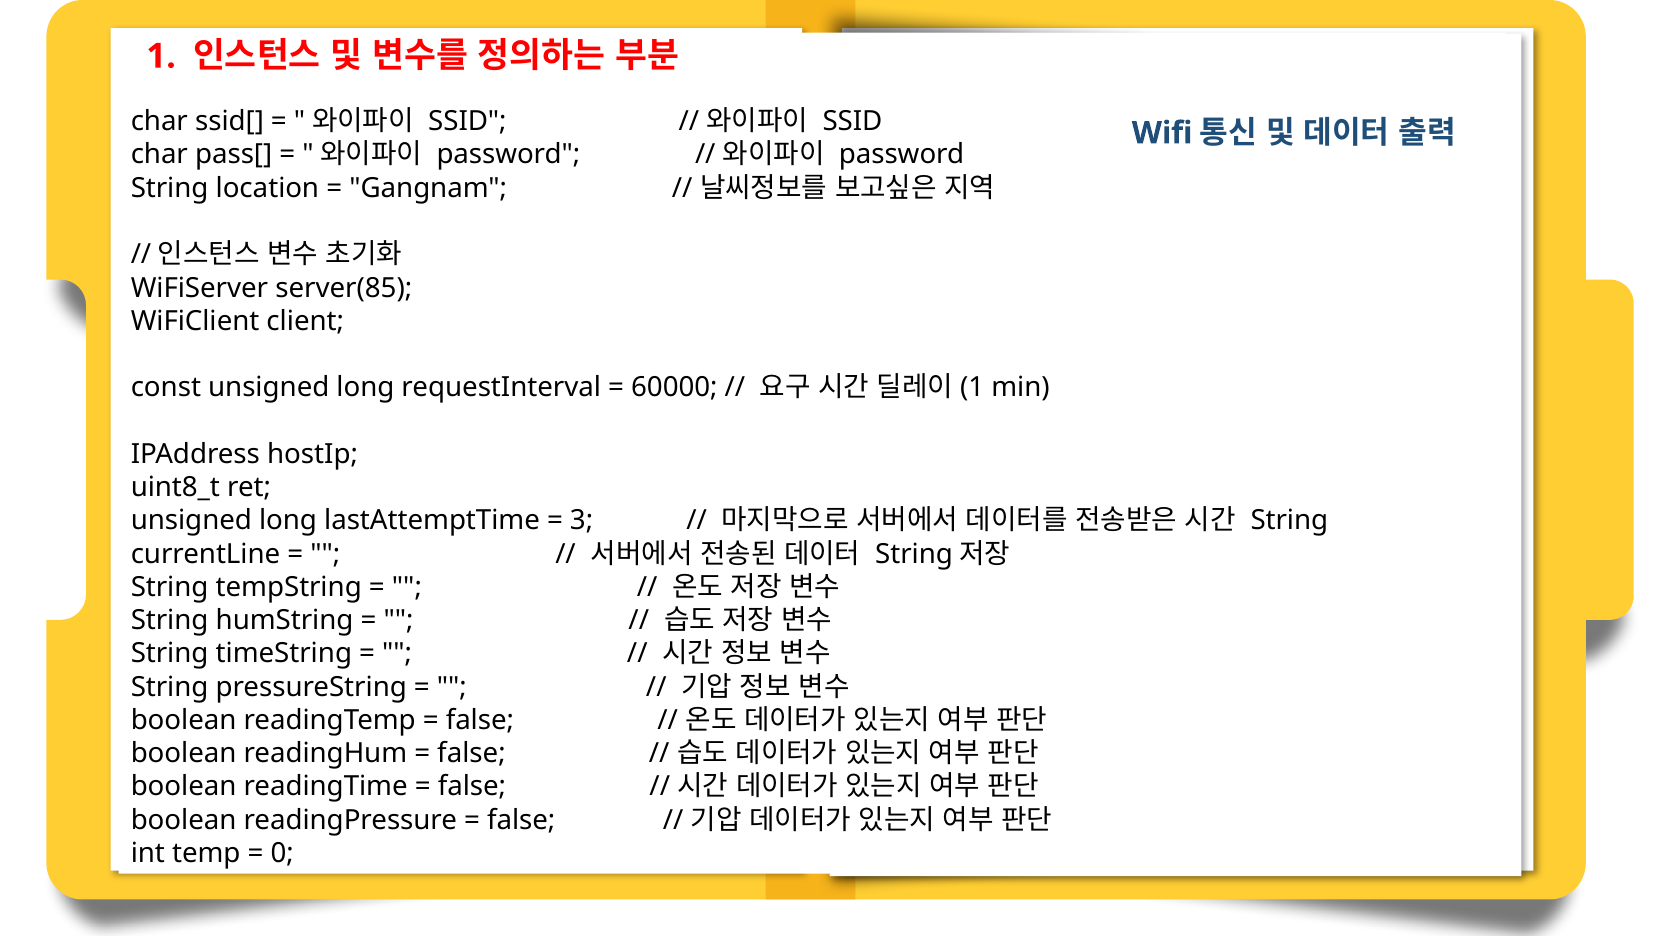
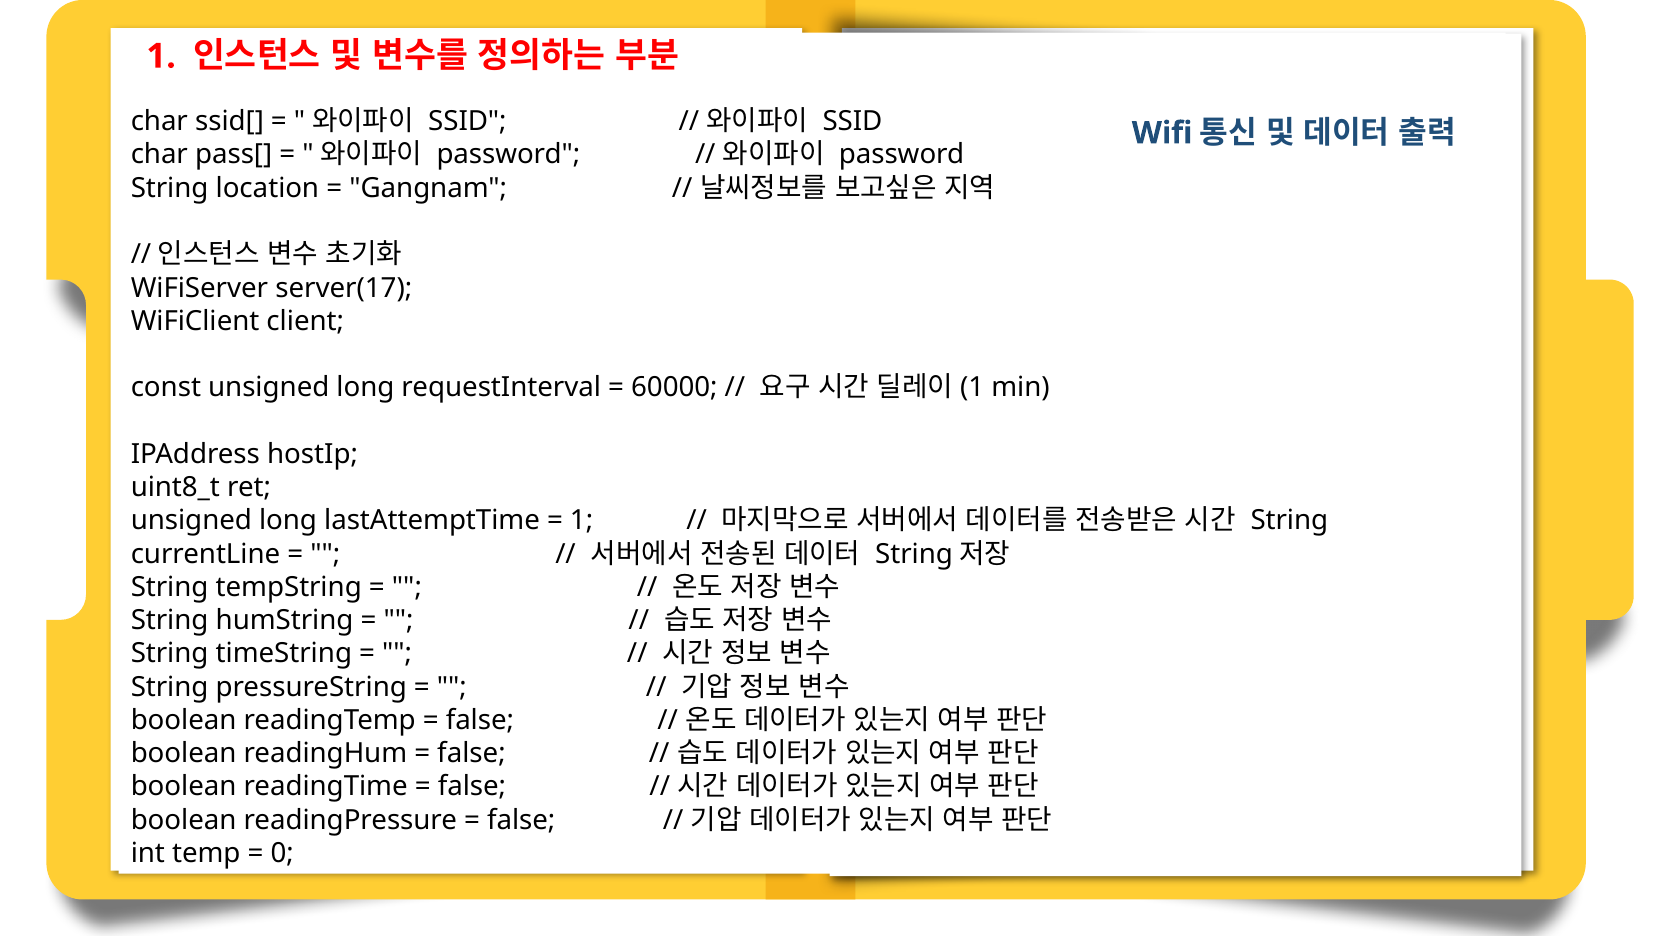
server(85: server(85 -> server(17
3 at (582, 521): 3 -> 1
